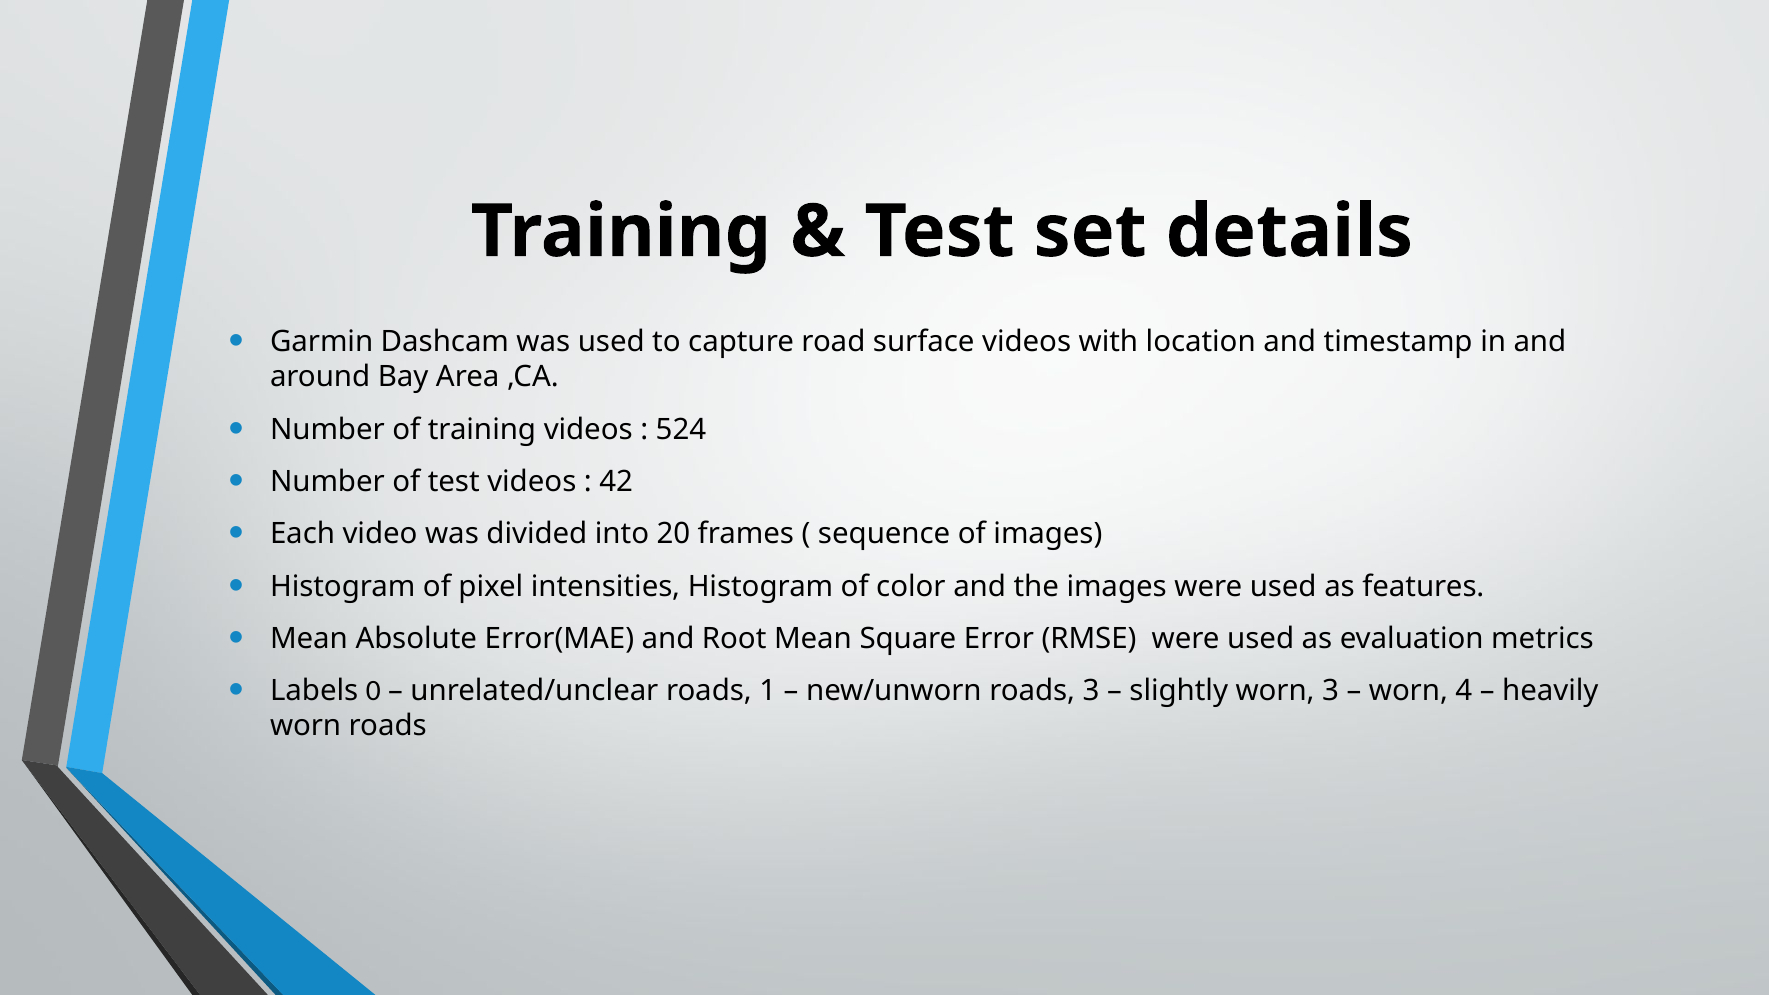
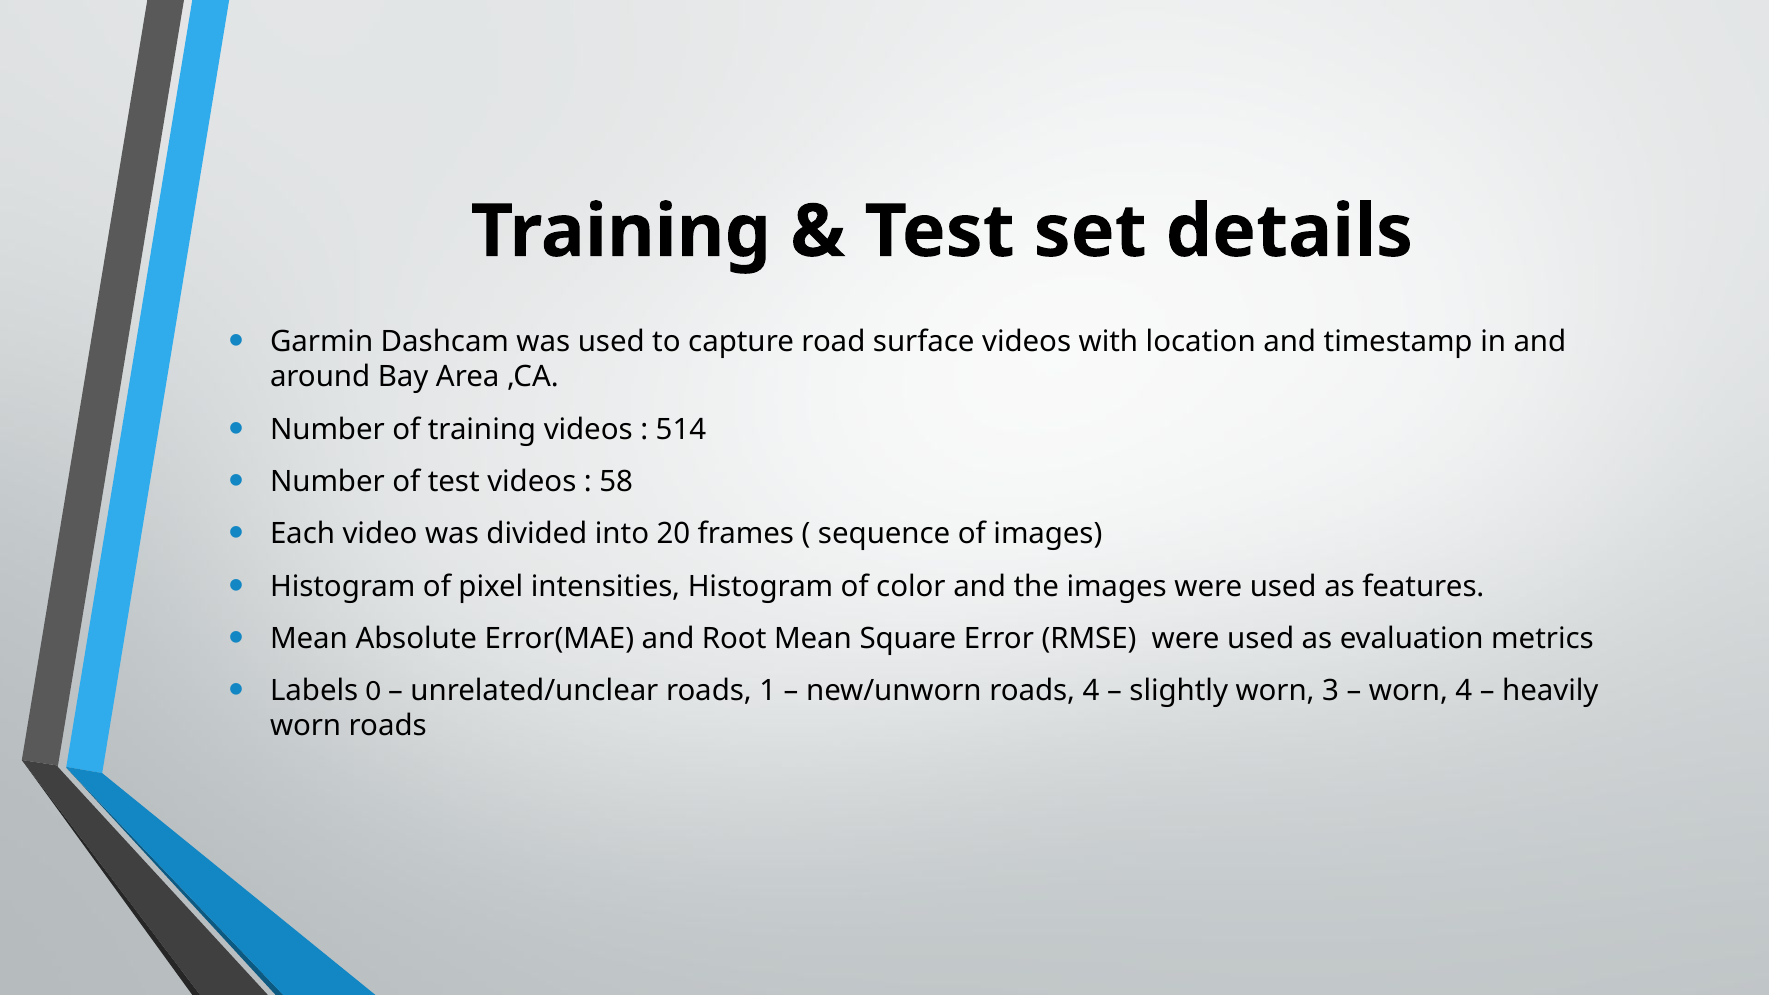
524: 524 -> 514
42: 42 -> 58
roads 3: 3 -> 4
